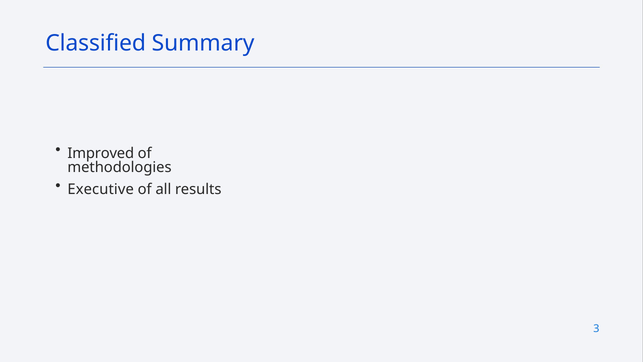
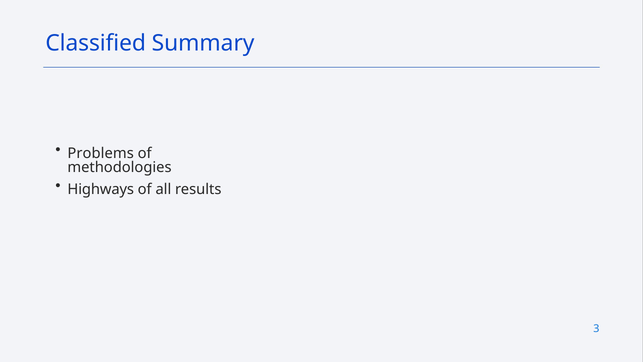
Improved: Improved -> Problems
Executive: Executive -> Highways
